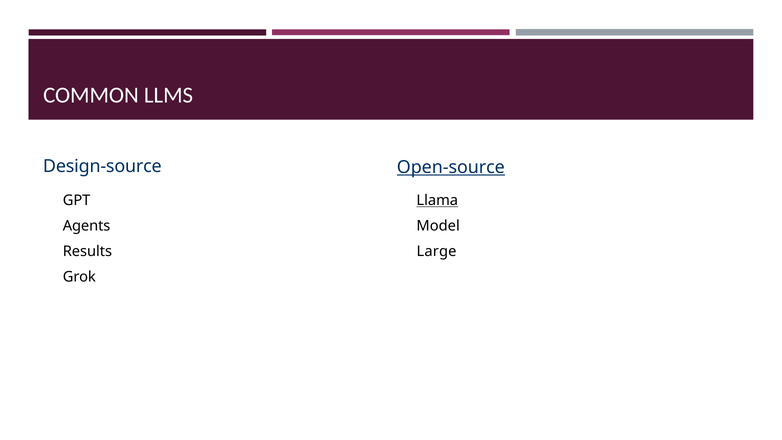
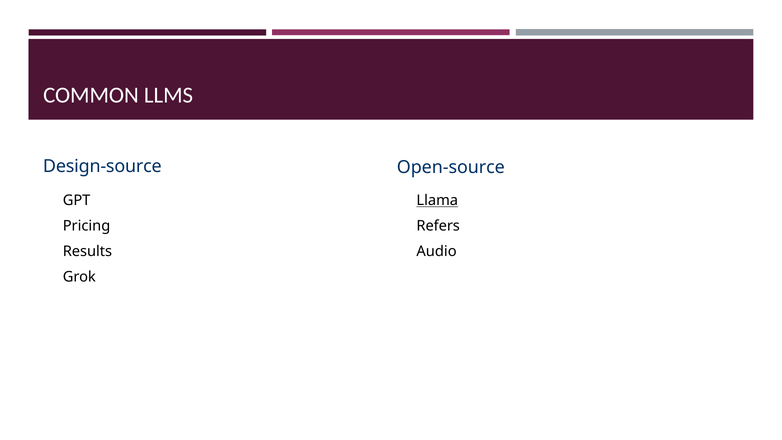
Open-source underline: present -> none
Agents: Agents -> Pricing
Model: Model -> Refers
Large: Large -> Audio
